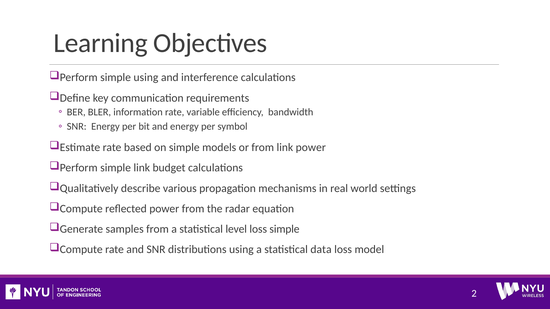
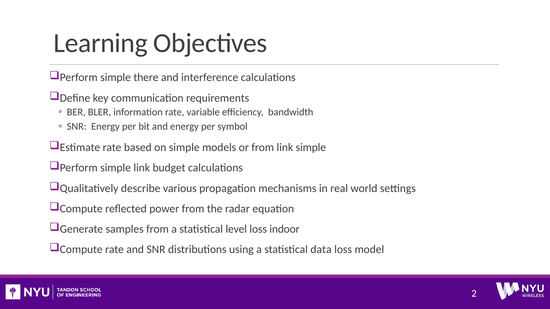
simple using: using -> there
link power: power -> simple
loss simple: simple -> indoor
